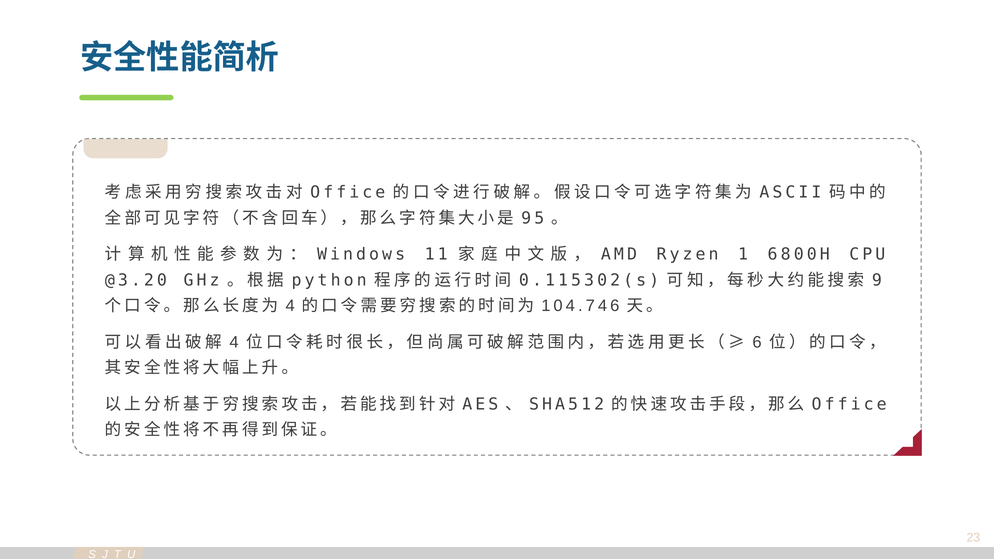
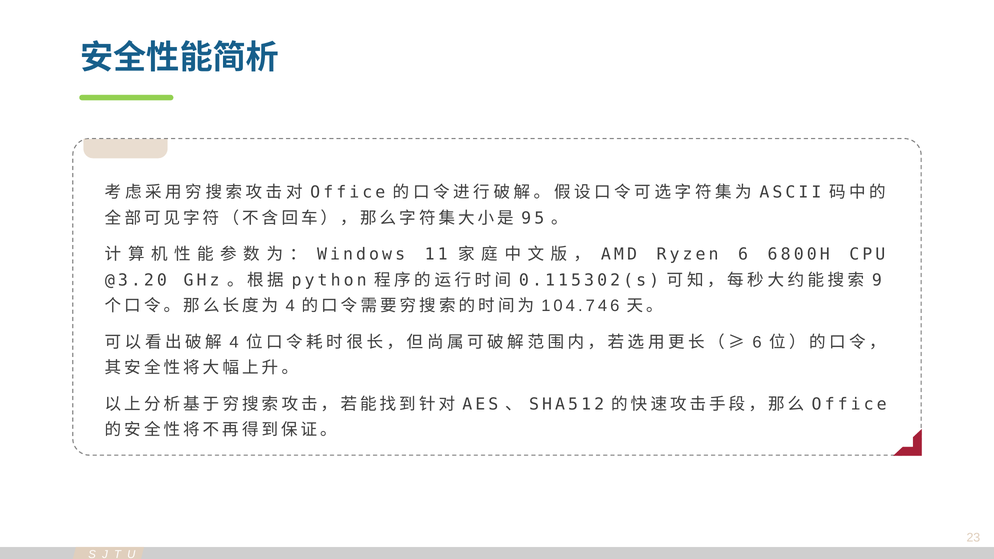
Ryzen 1: 1 -> 6
